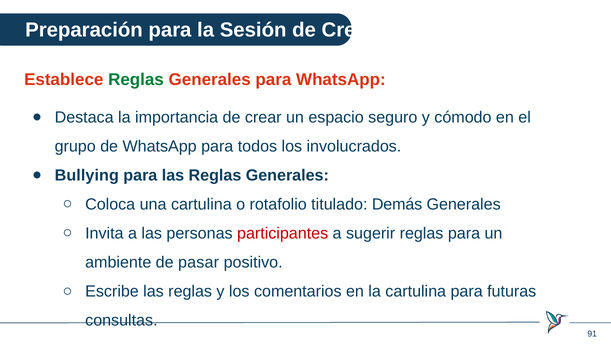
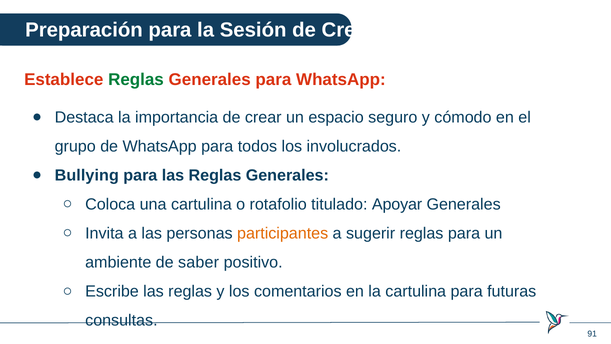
Demás: Demás -> Apoyar
participantes colour: red -> orange
pasar: pasar -> saber
